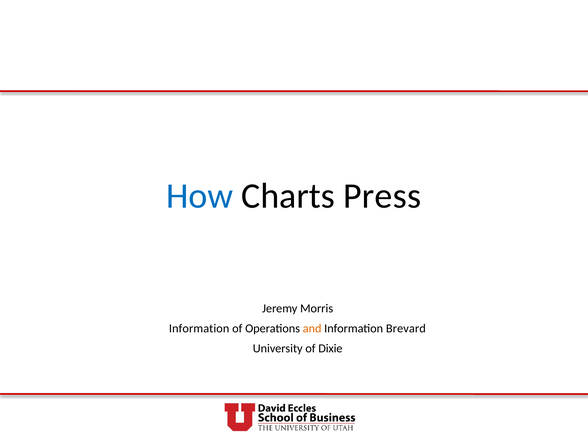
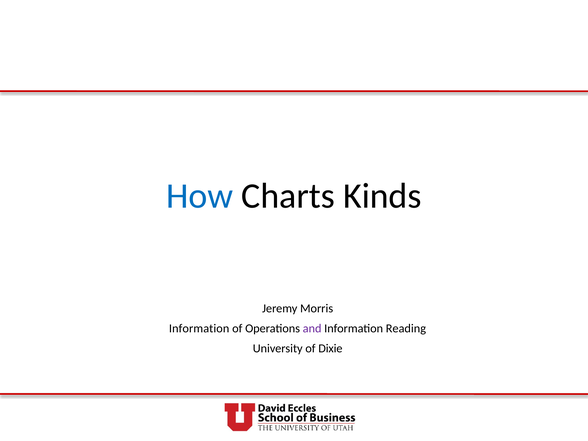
Press: Press -> Kinds
and colour: orange -> purple
Brevard: Brevard -> Reading
